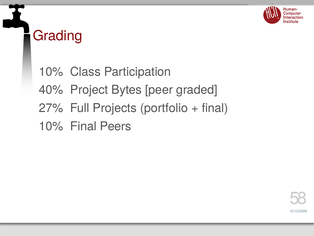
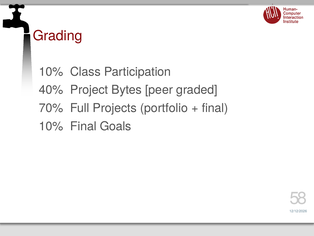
27%: 27% -> 70%
Peers: Peers -> Goals
